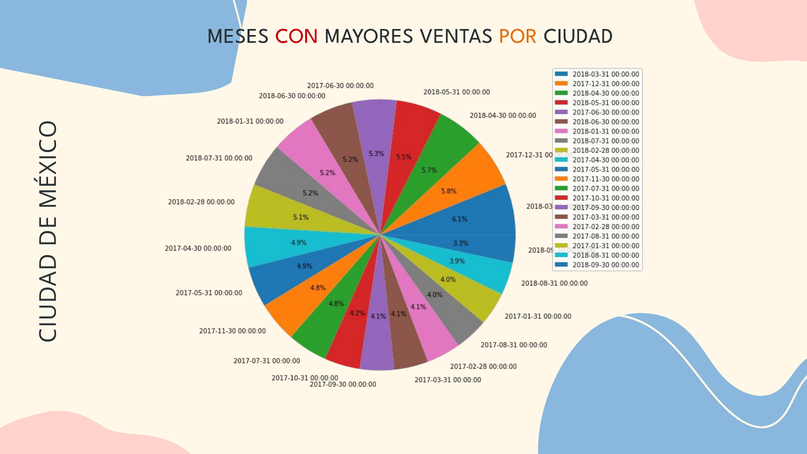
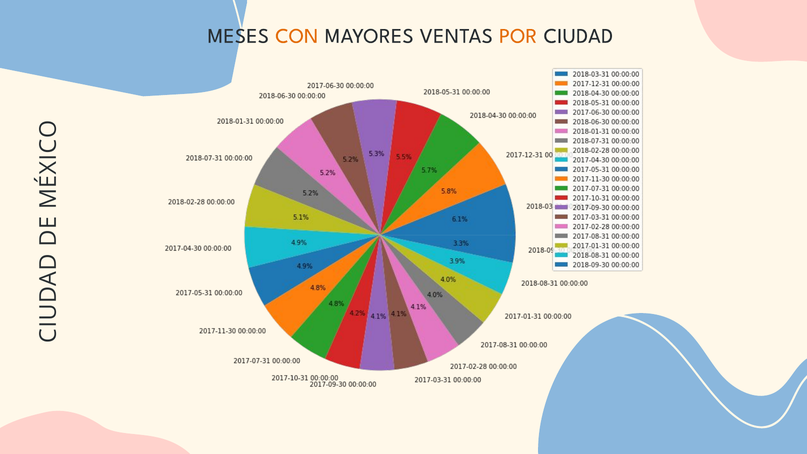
CON colour: red -> orange
